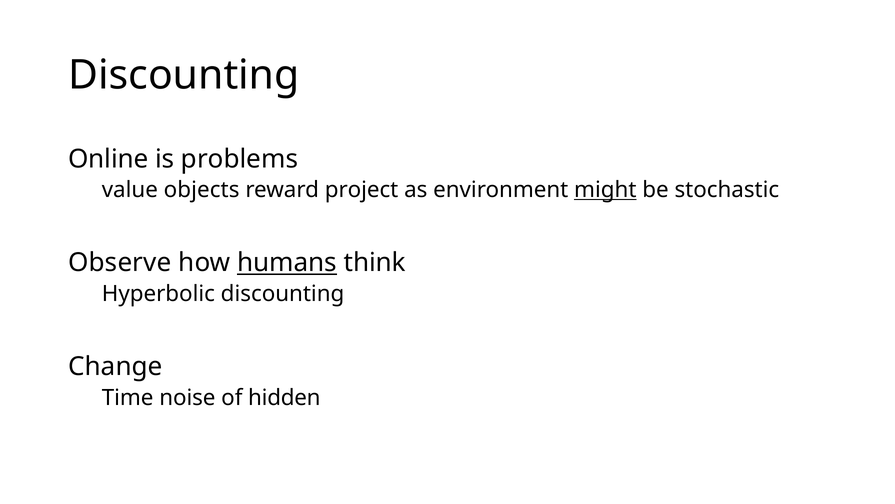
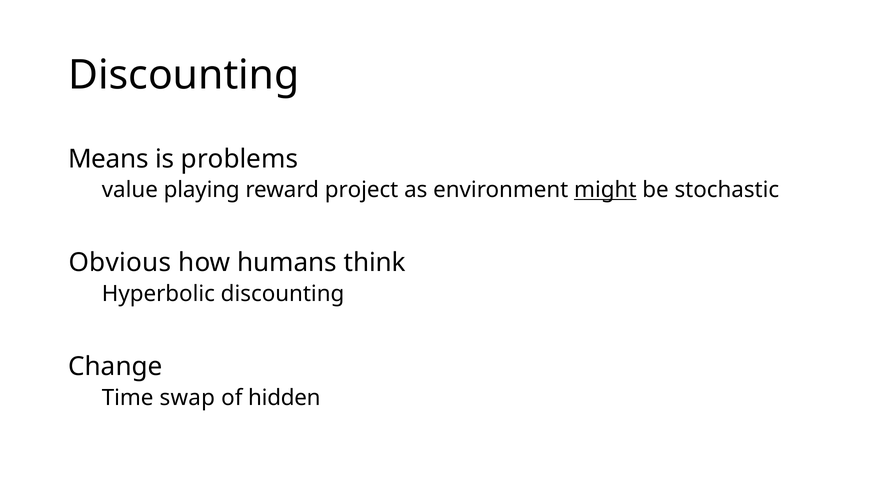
Online: Online -> Means
objects: objects -> playing
Observe: Observe -> Obvious
humans underline: present -> none
noise: noise -> swap
